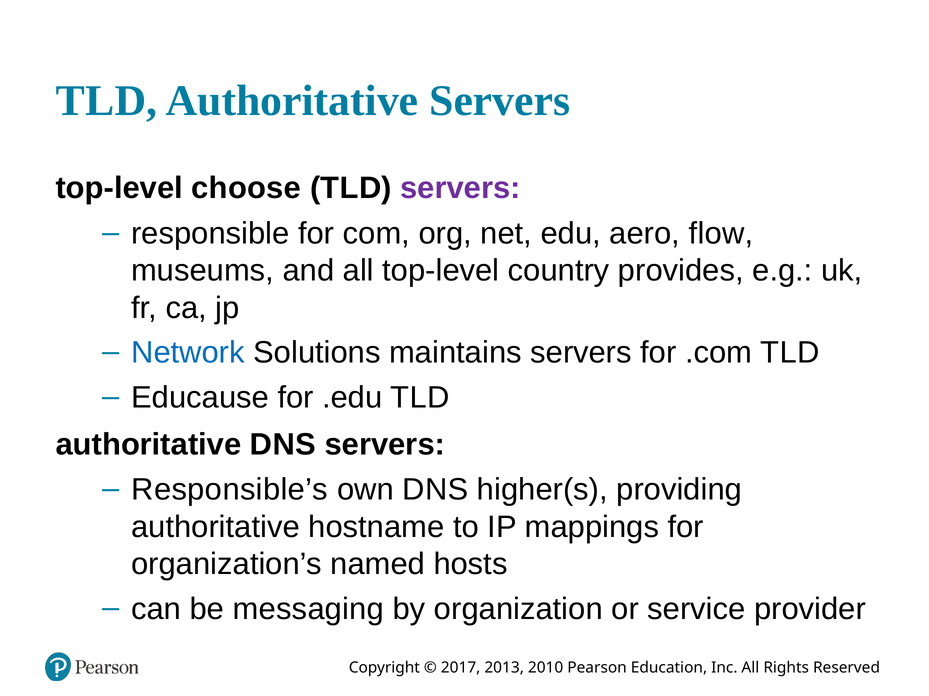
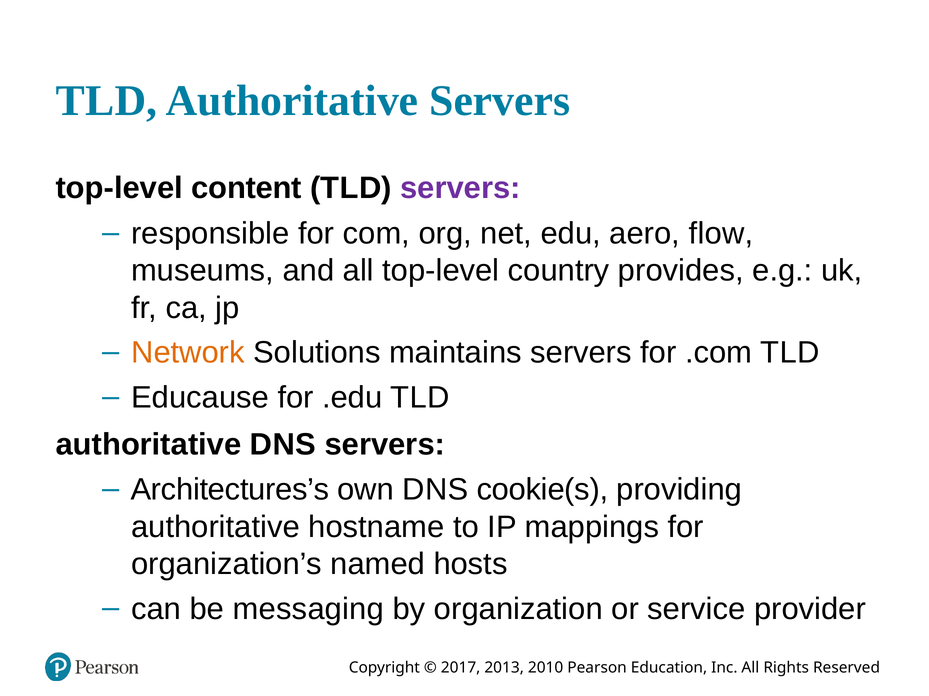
choose: choose -> content
Network colour: blue -> orange
Responsible’s: Responsible’s -> Architectures’s
higher(s: higher(s -> cookie(s
